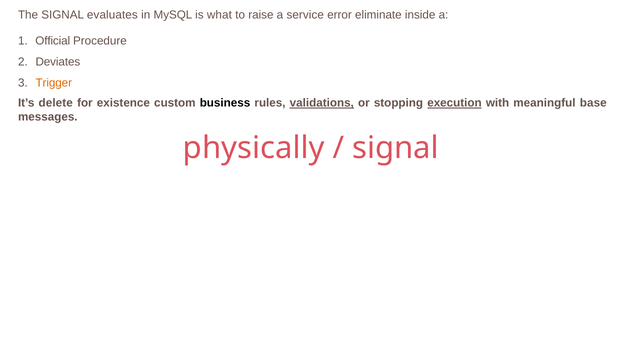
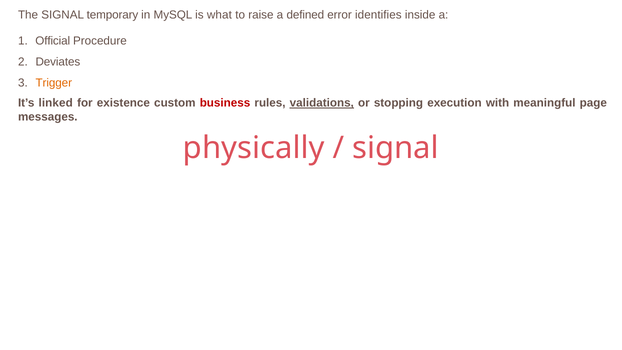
evaluates: evaluates -> temporary
service: service -> defined
eliminate: eliminate -> identifies
delete: delete -> linked
business colour: black -> red
execution underline: present -> none
base: base -> page
